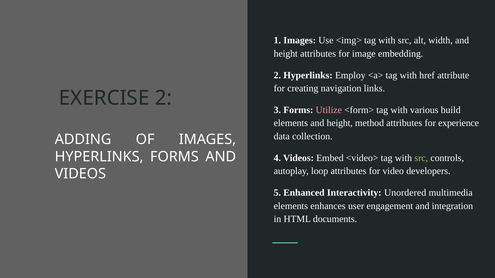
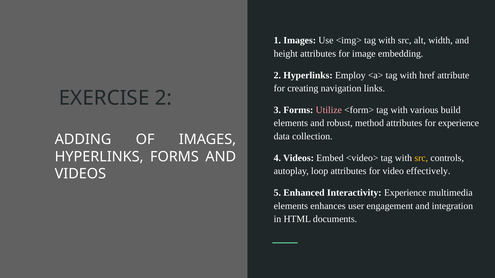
elements and height: height -> robust
src at (421, 158) colour: light green -> yellow
developers: developers -> effectively
Interactivity Unordered: Unordered -> Experience
